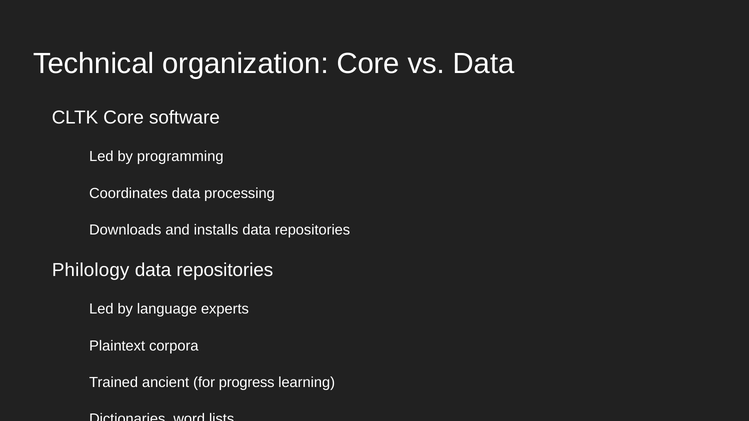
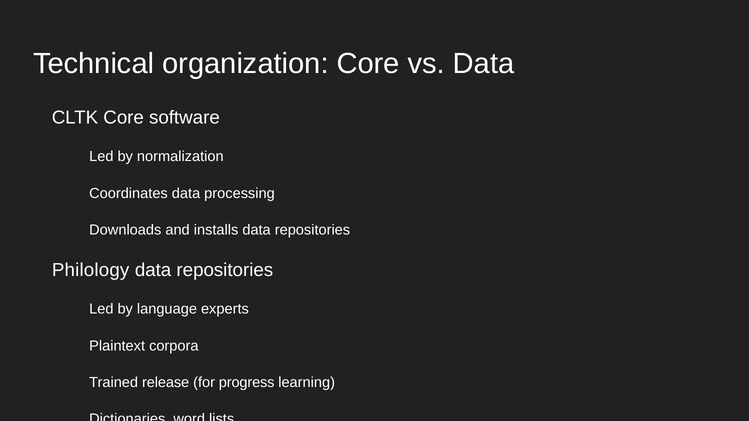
programming: programming -> normalization
ancient: ancient -> release
